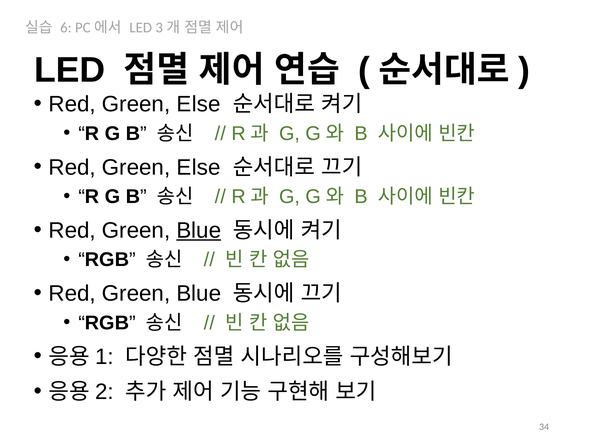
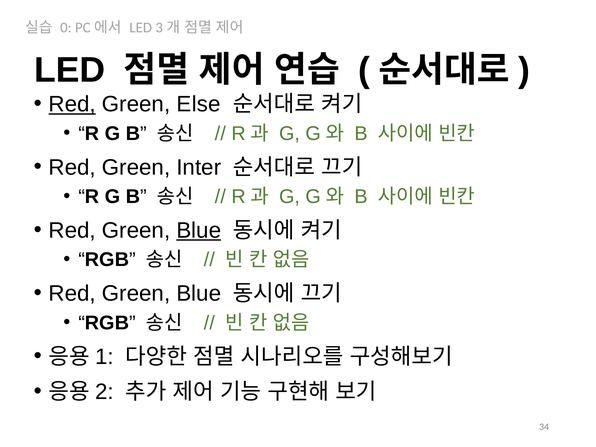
6: 6 -> 0
Red at (72, 104) underline: none -> present
Else at (199, 167): Else -> Inter
